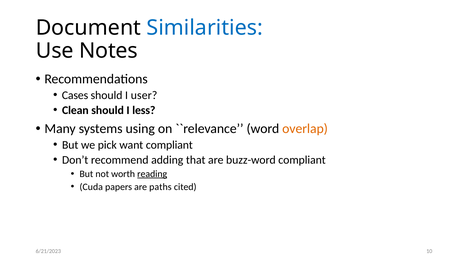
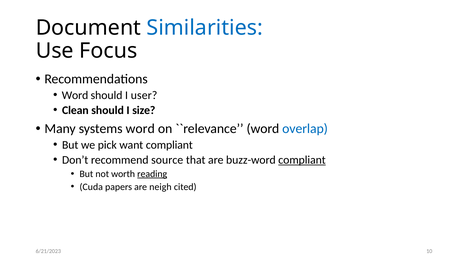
Notes: Notes -> Focus
Cases at (75, 95): Cases -> Word
less: less -> size
systems using: using -> word
overlap colour: orange -> blue
adding: adding -> source
compliant at (302, 160) underline: none -> present
paths: paths -> neigh
